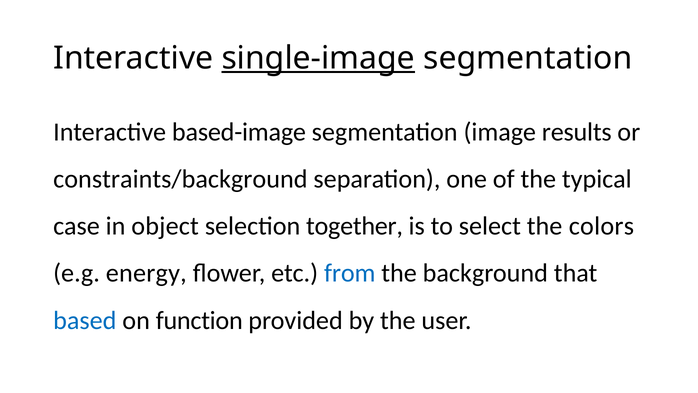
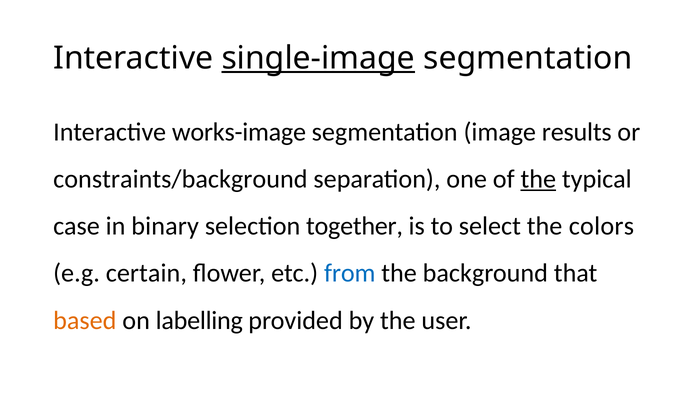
based-image: based-image -> works-image
the at (538, 179) underline: none -> present
object: object -> binary
energy: energy -> certain
based colour: blue -> orange
function: function -> labelling
